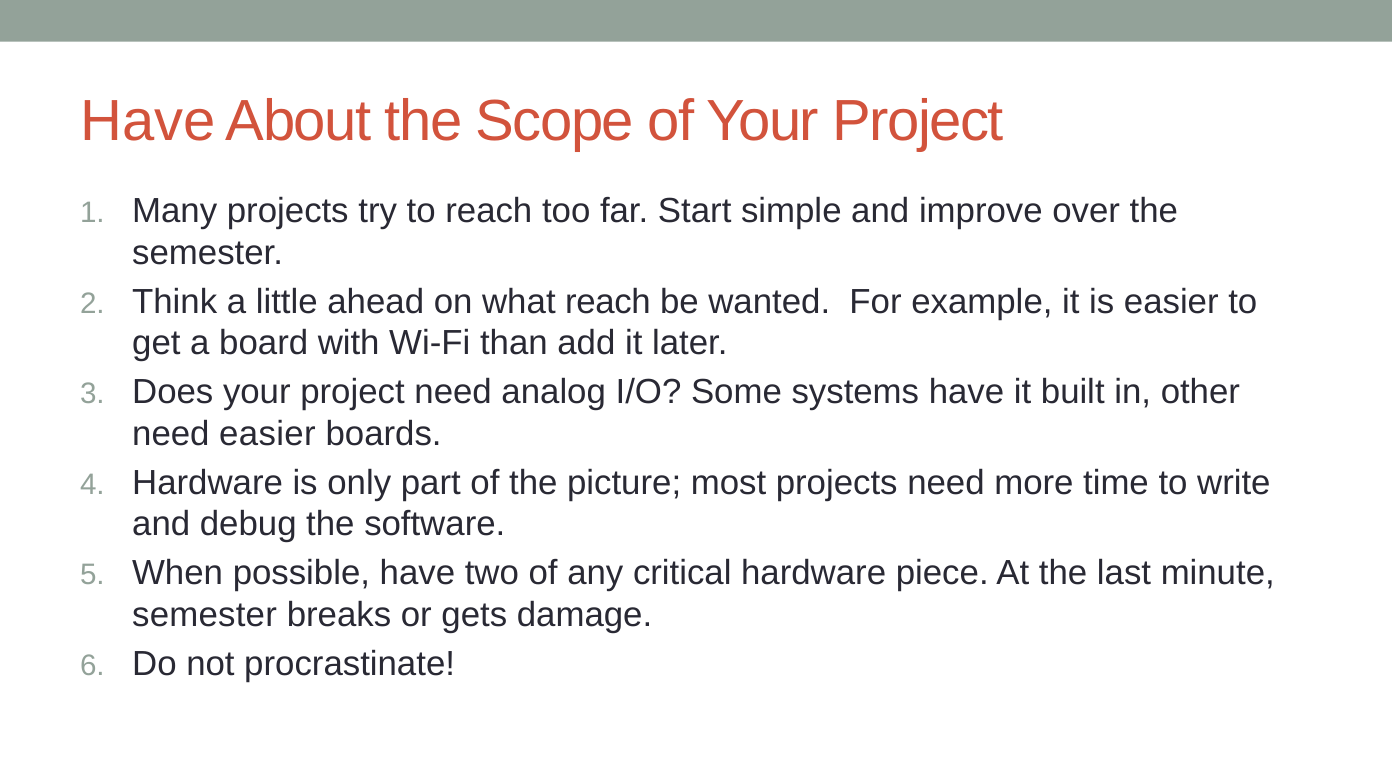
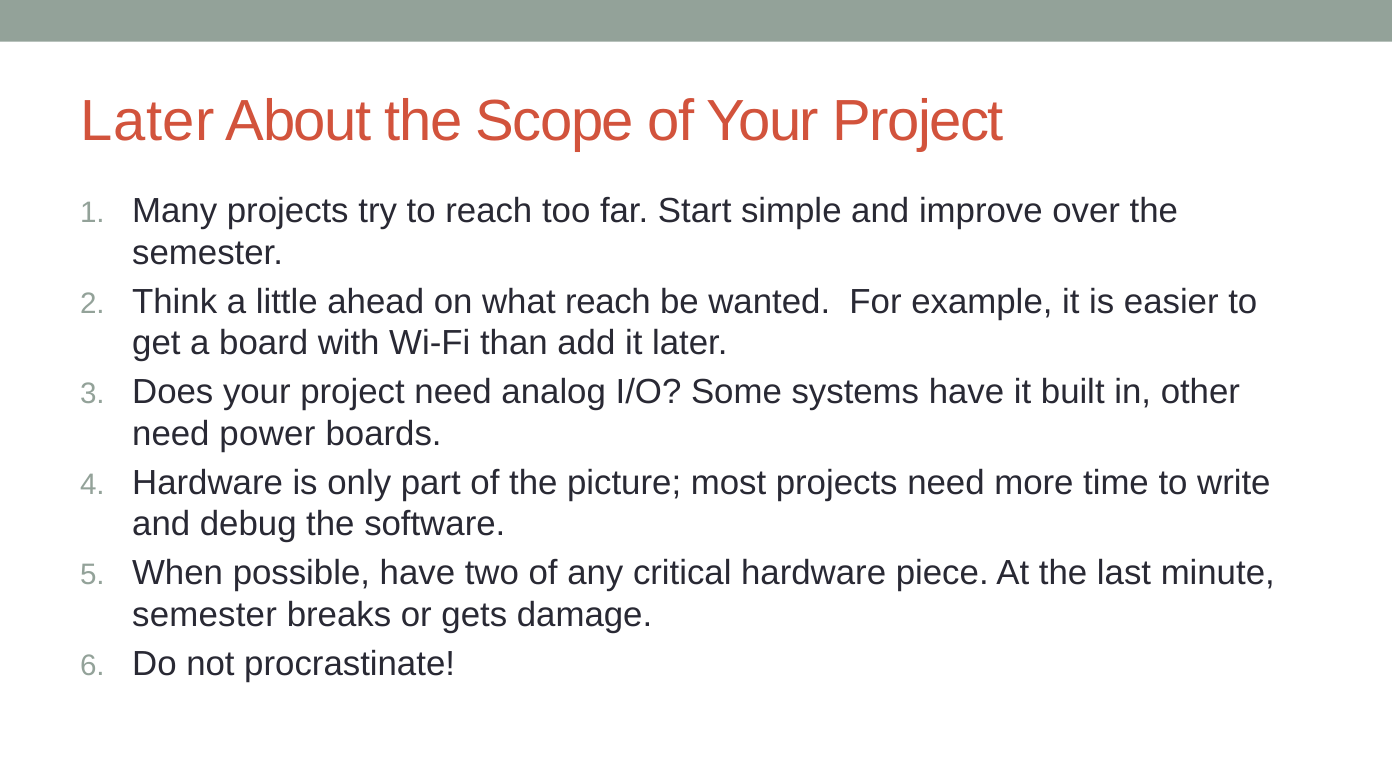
Have at (148, 121): Have -> Later
need easier: easier -> power
